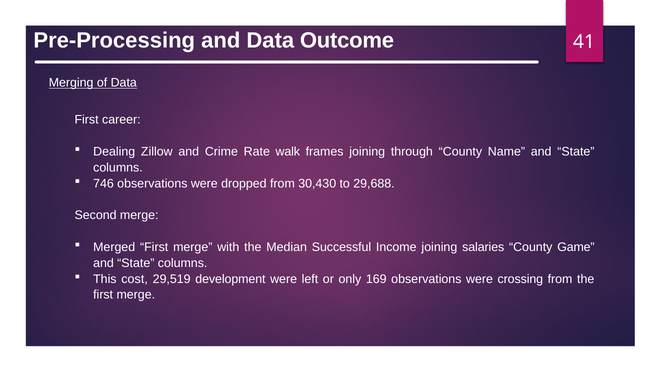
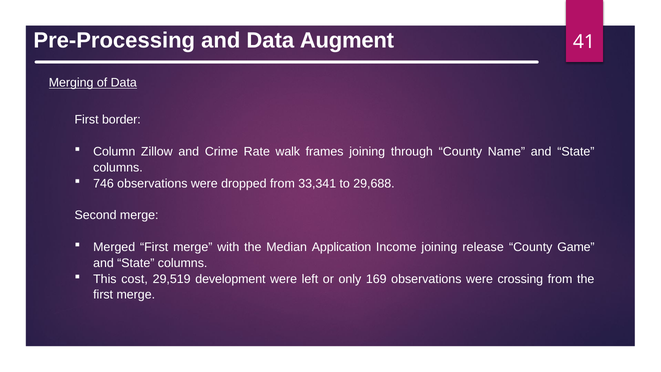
Outcome: Outcome -> Augment
career: career -> border
Dealing: Dealing -> Column
30,430: 30,430 -> 33,341
Successful: Successful -> Application
salaries: salaries -> release
